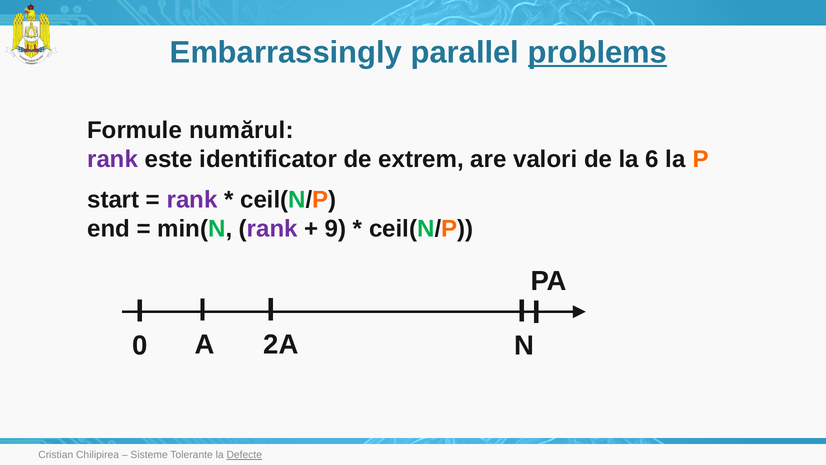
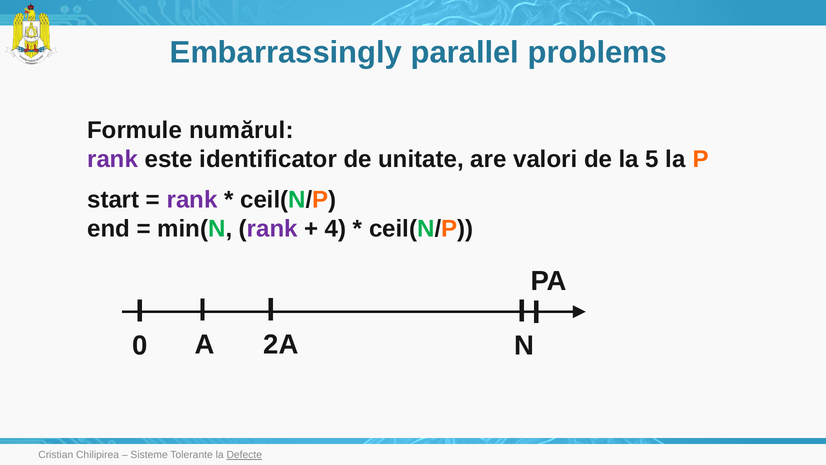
problems underline: present -> none
extrem: extrem -> unitate
6: 6 -> 5
9: 9 -> 4
